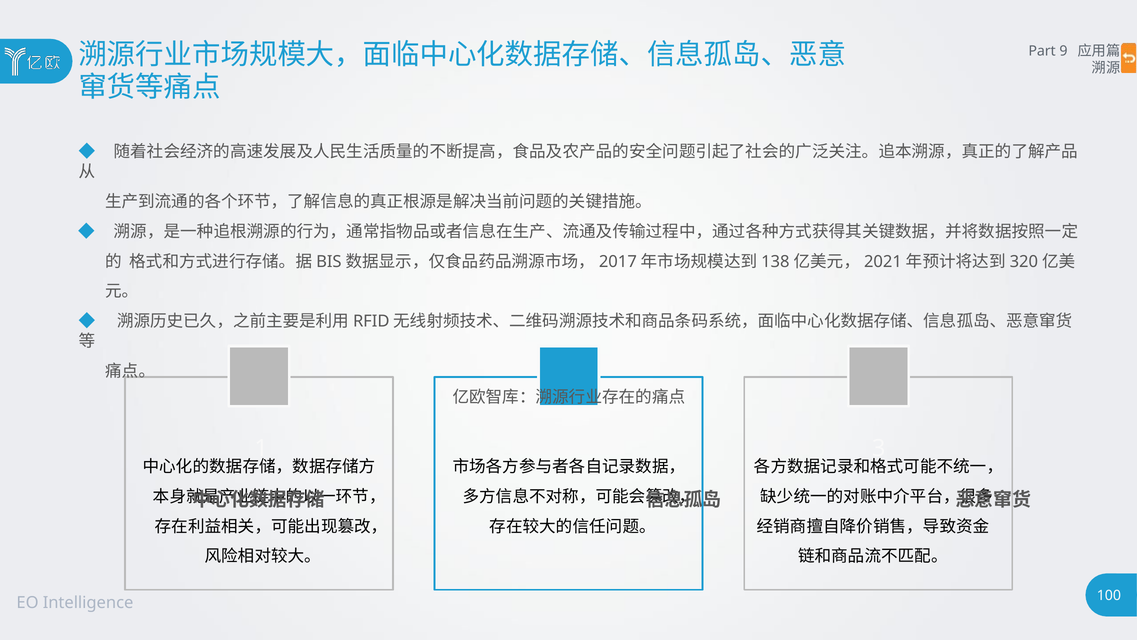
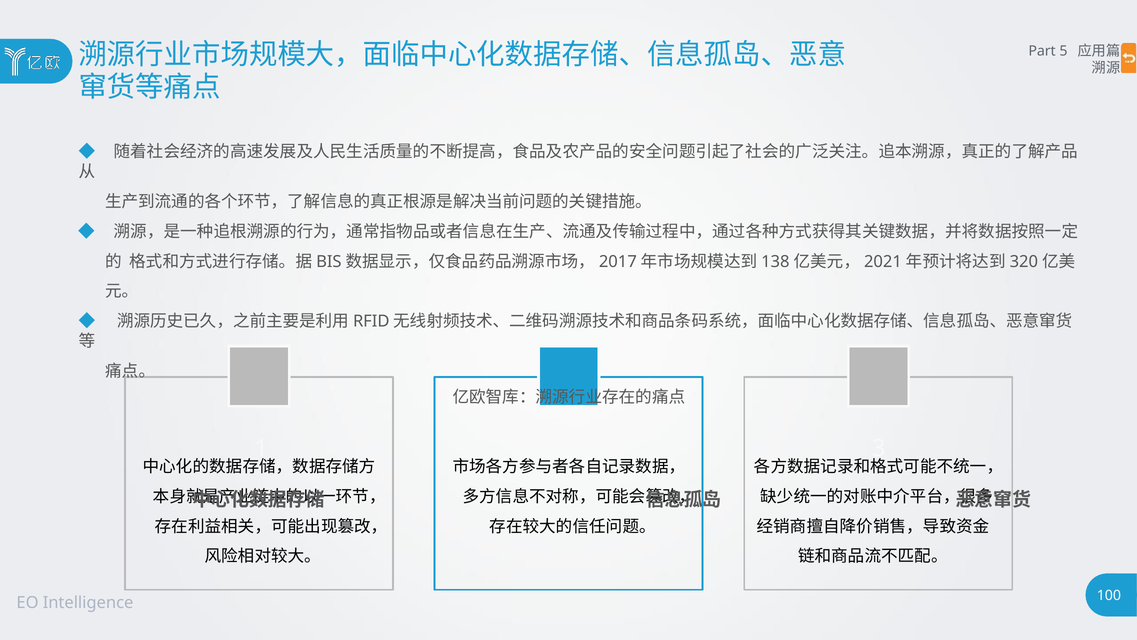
9: 9 -> 5
